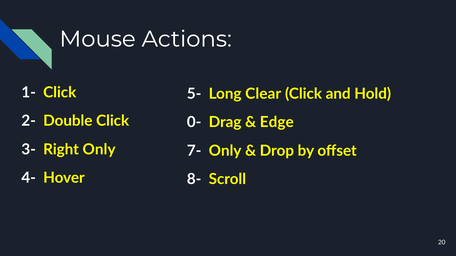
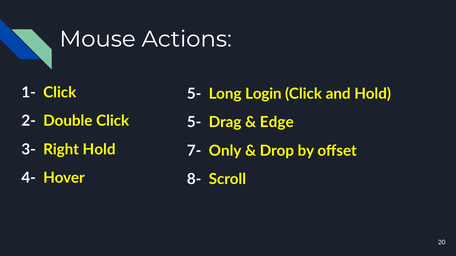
Clear: Clear -> Login
0- at (194, 123): 0- -> 5-
Right Only: Only -> Hold
